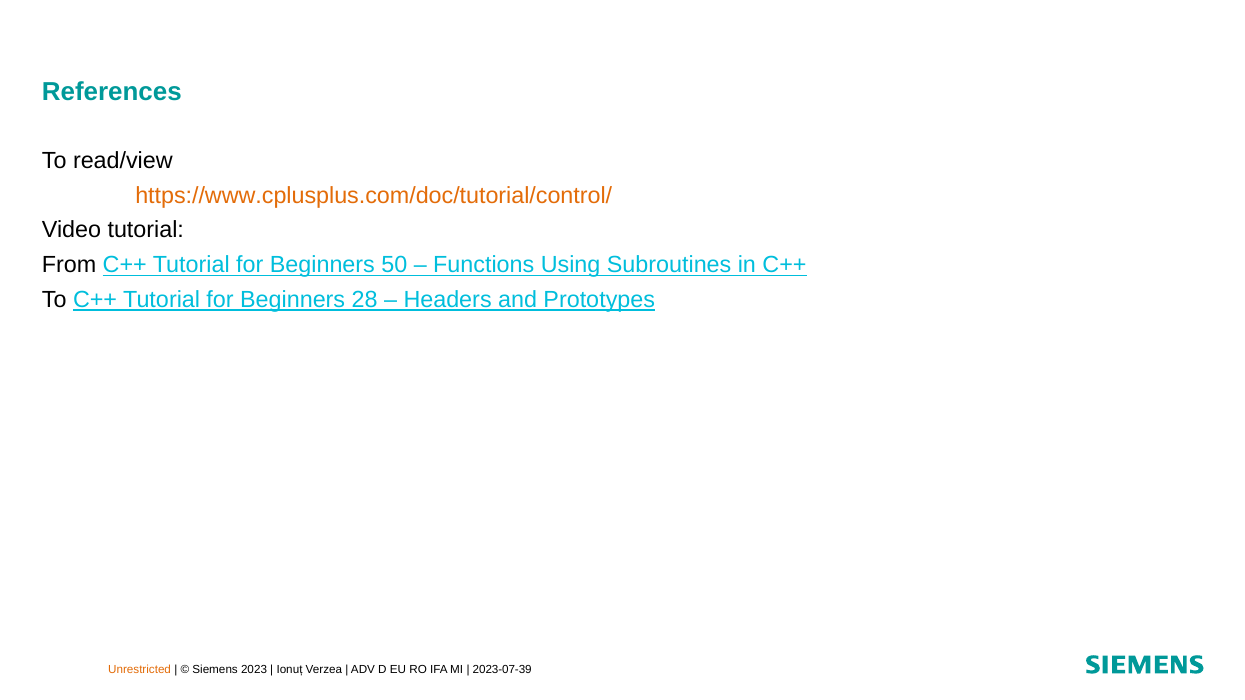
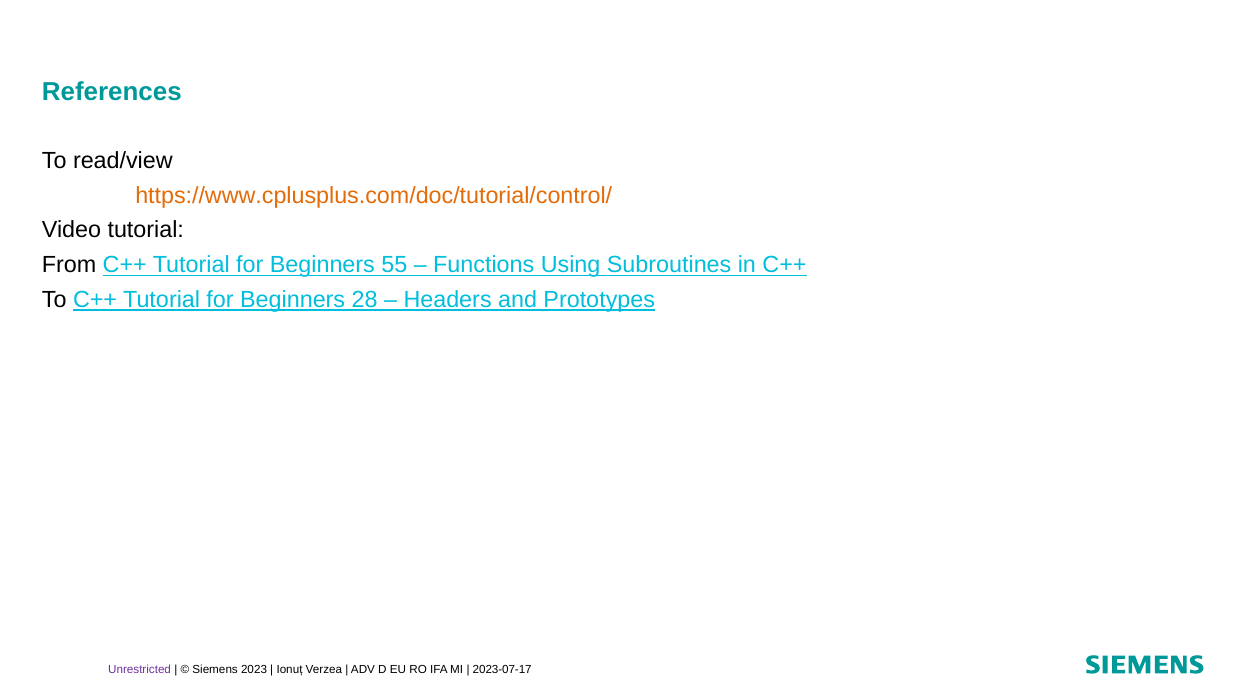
50: 50 -> 55
Unrestricted colour: orange -> purple
2023-07-39: 2023-07-39 -> 2023-07-17
